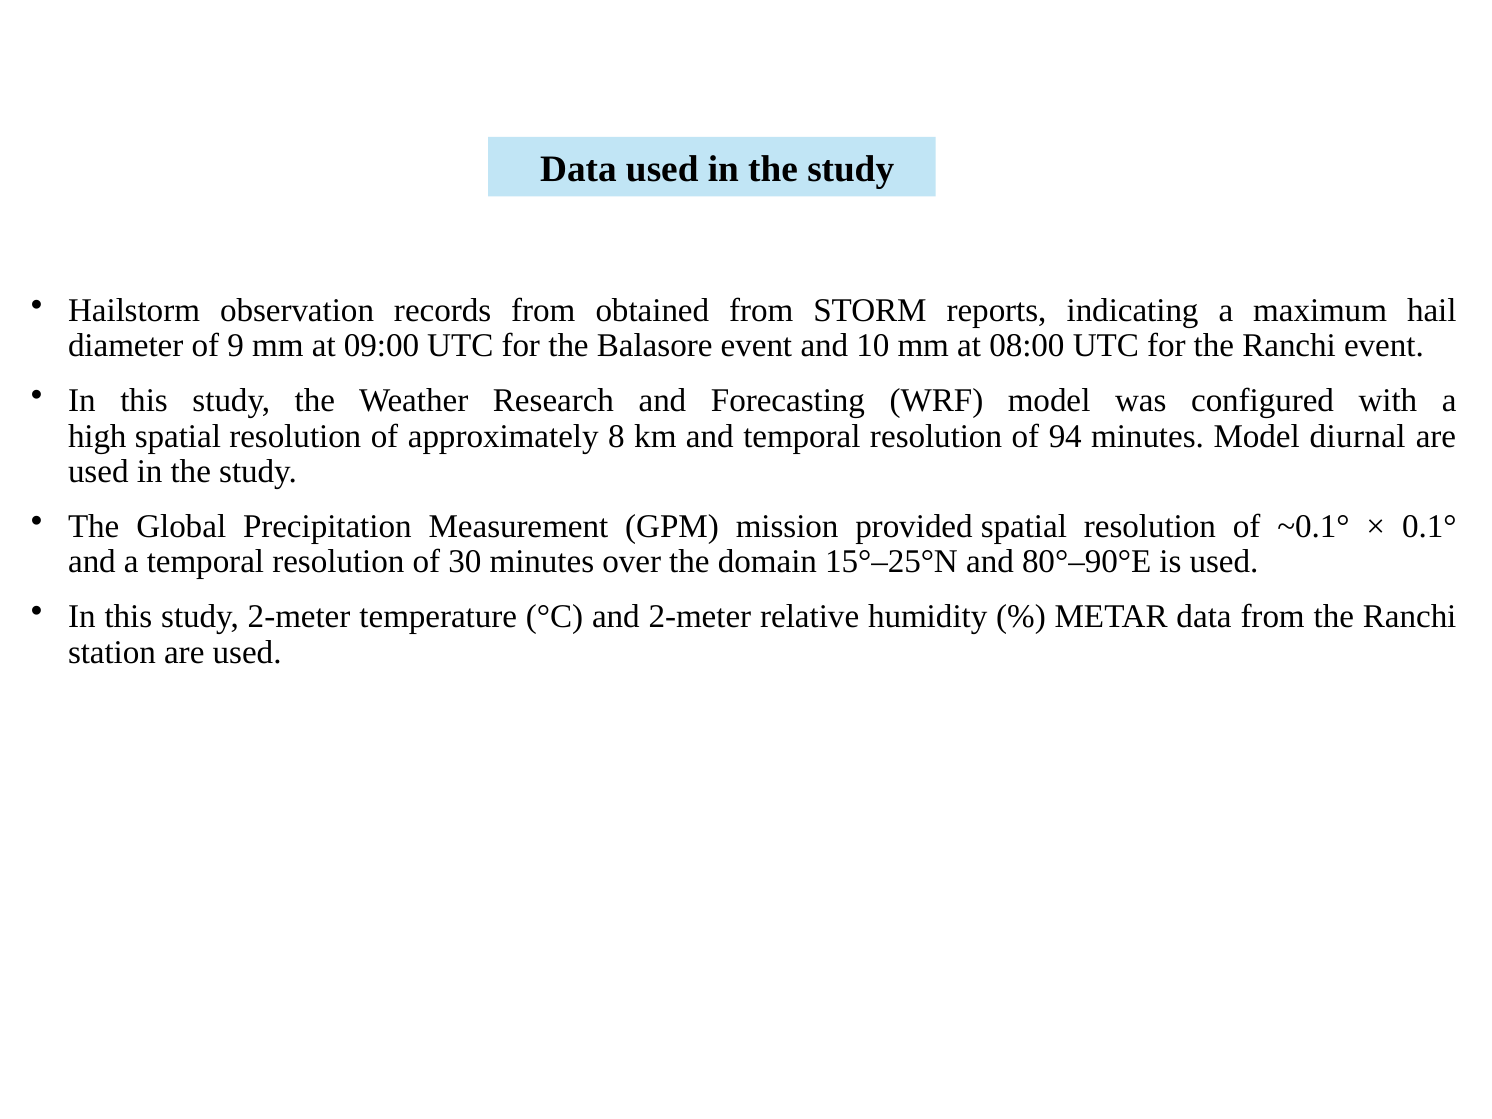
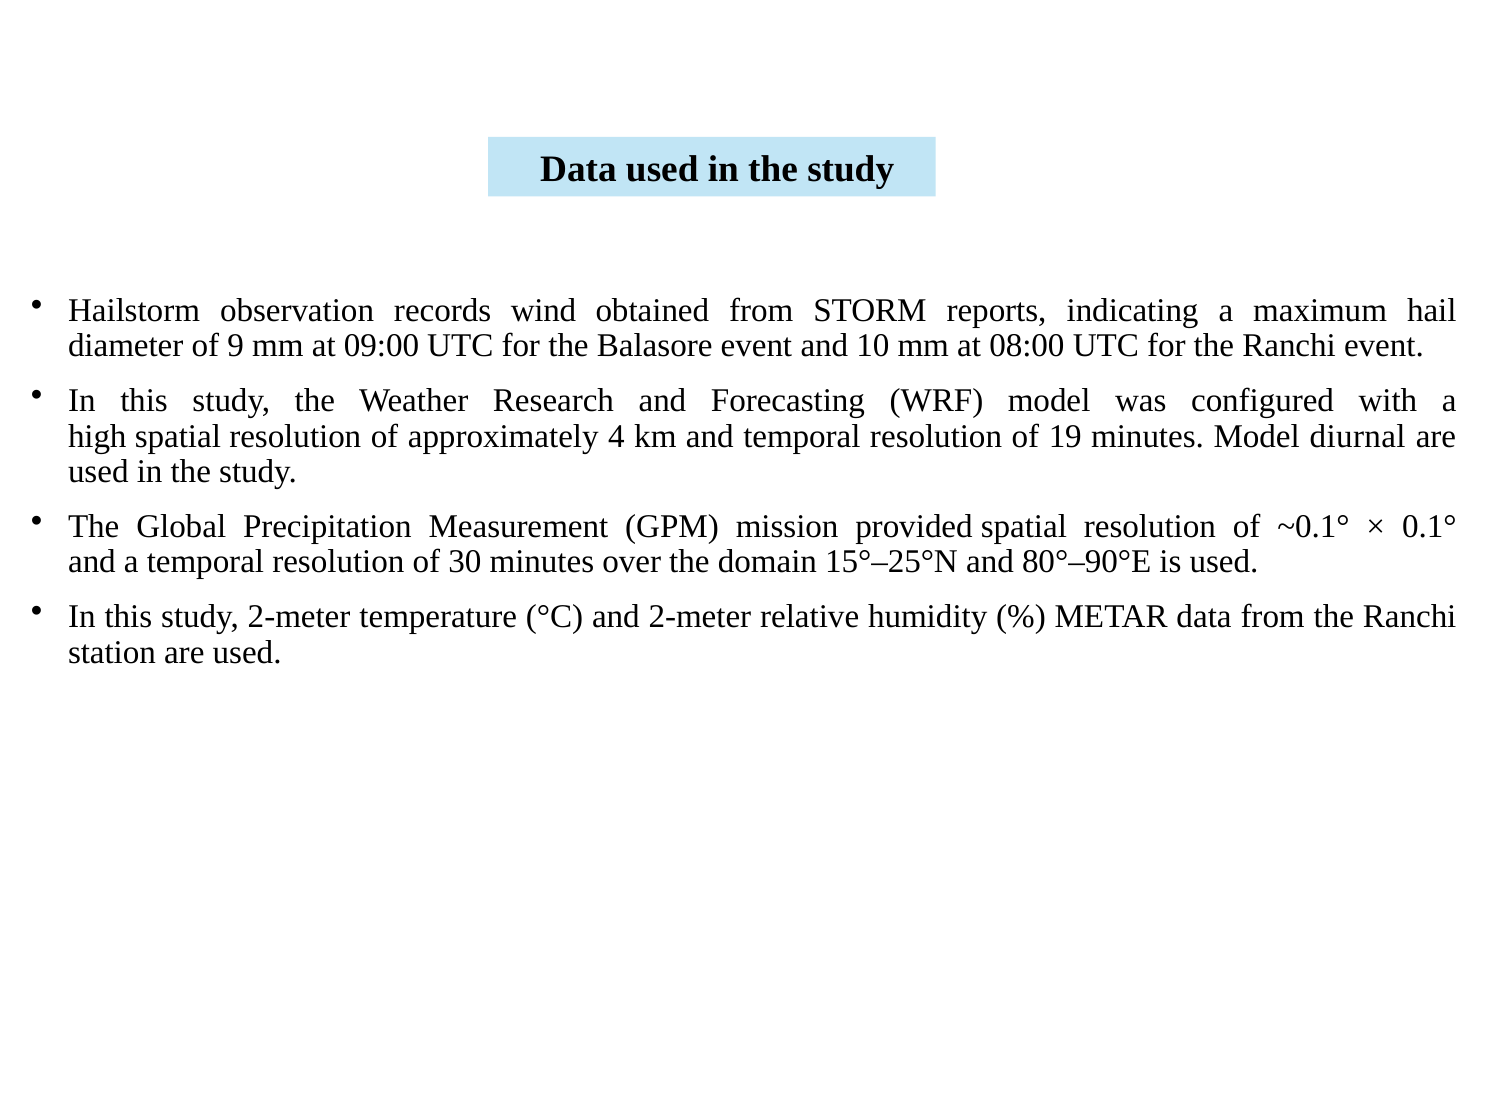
records from: from -> wind
8: 8 -> 4
94: 94 -> 19
